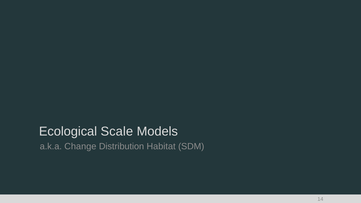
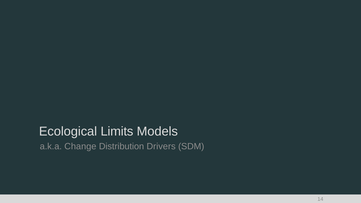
Scale: Scale -> Limits
Habitat: Habitat -> Drivers
